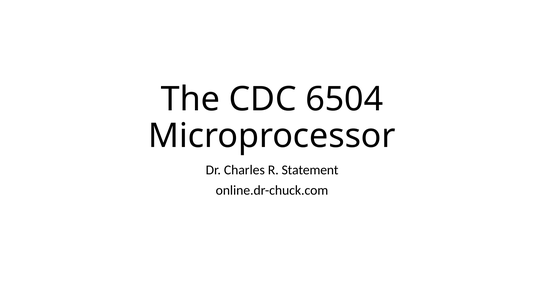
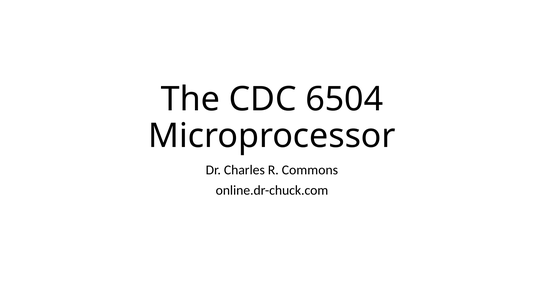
Statement: Statement -> Commons
